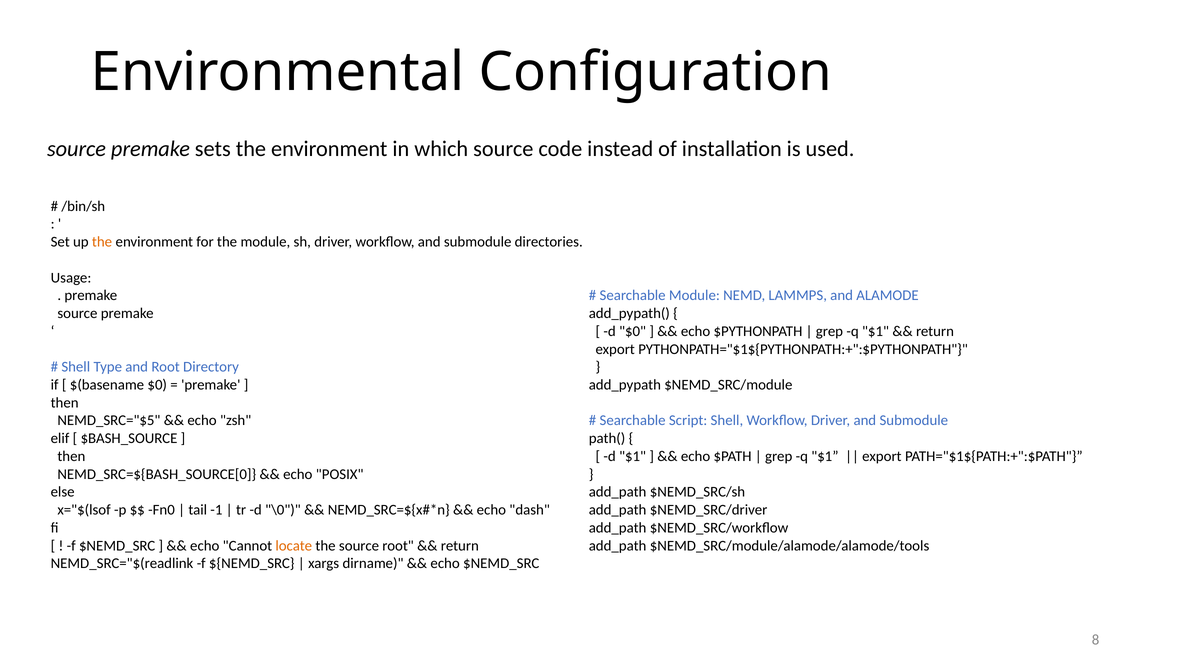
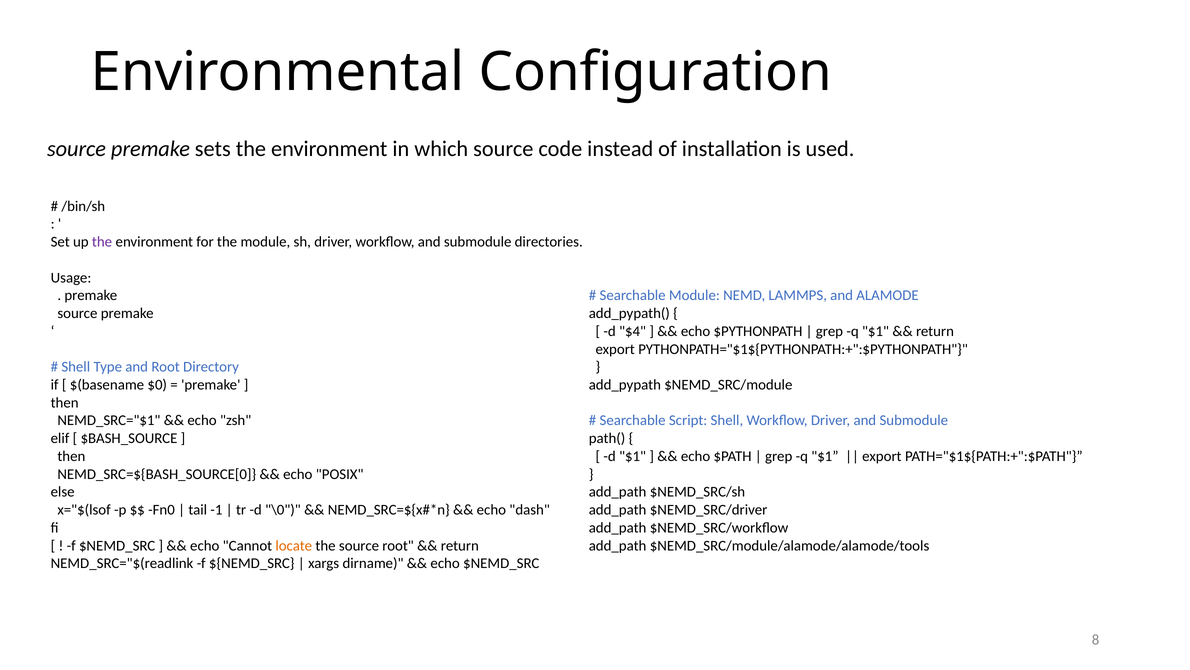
the at (102, 242) colour: orange -> purple
d $0: $0 -> $4
NEMD_SRC="$5: NEMD_SRC="$5 -> NEMD_SRC="$1
